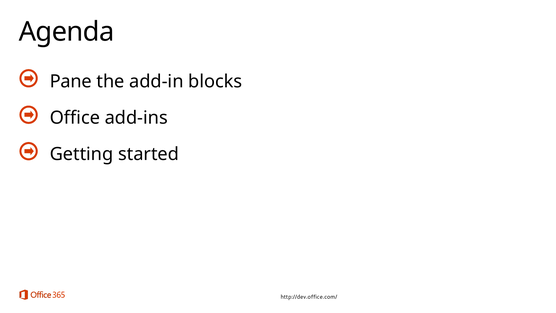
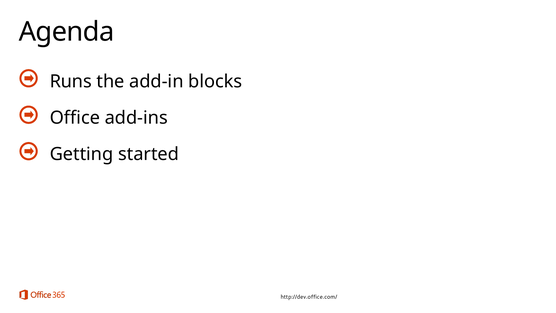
Pane: Pane -> Runs
